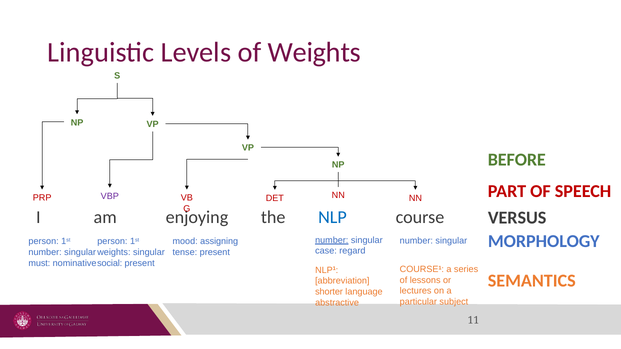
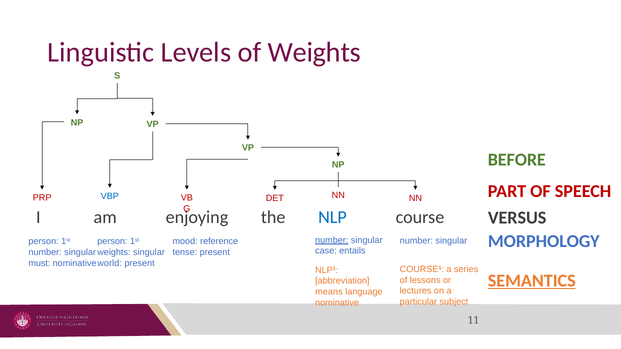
VBP colour: purple -> blue
assigning: assigning -> reference
regard: regard -> entails
social: social -> world
SEMANTICS underline: none -> present
shorter: shorter -> means
abstractive at (337, 303): abstractive -> nominative
